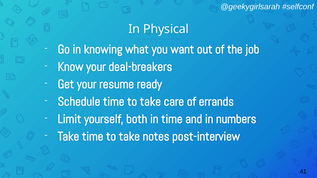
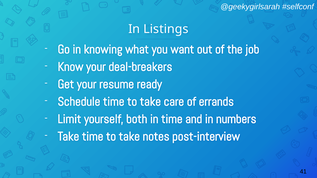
Physical: Physical -> Listings
